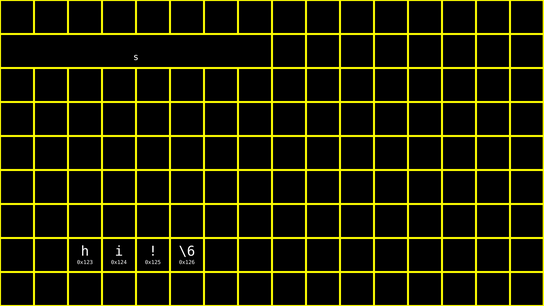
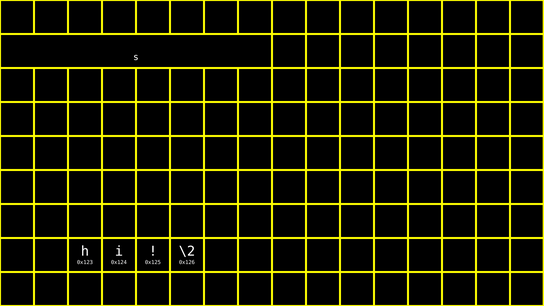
\6: \6 -> \2
